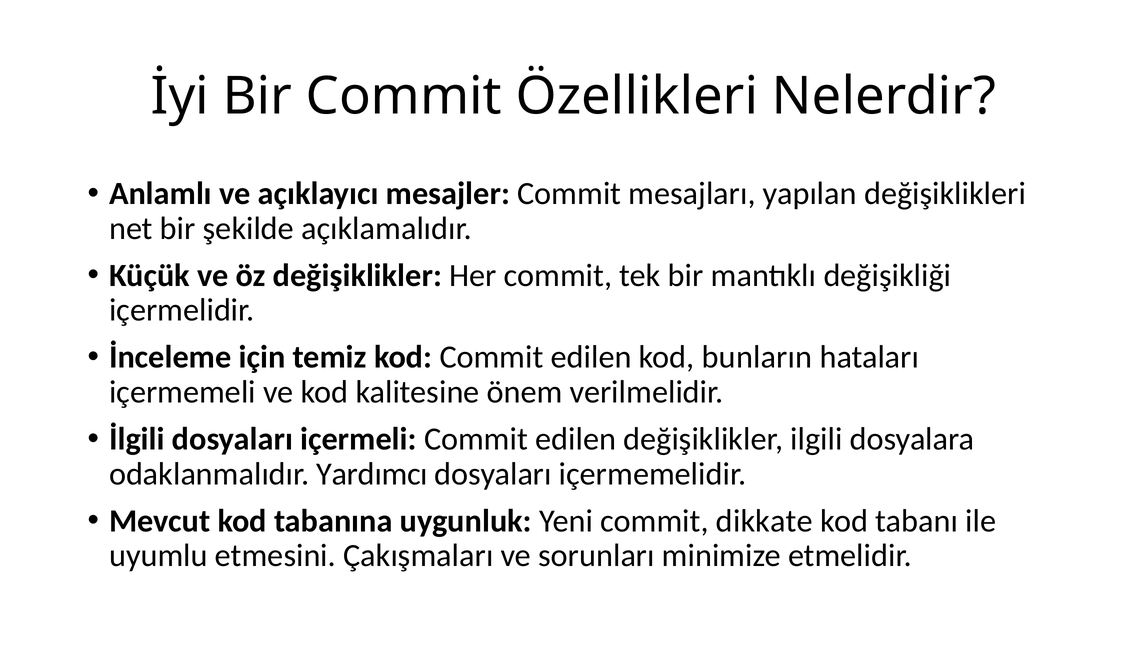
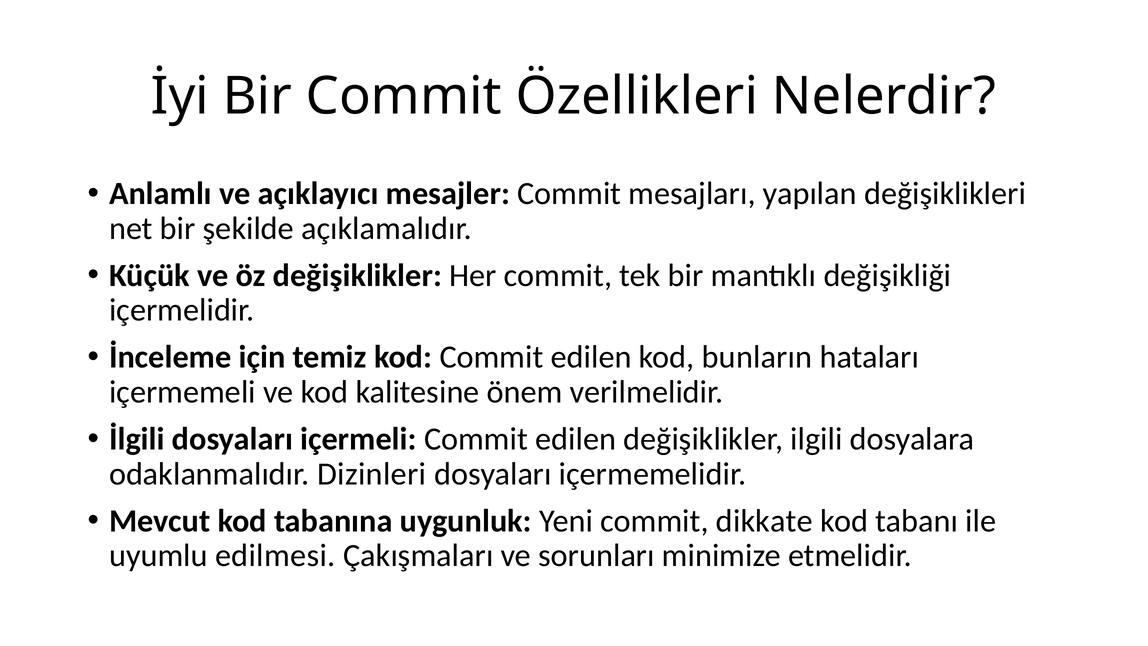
Yardımcı: Yardımcı -> Dizinleri
etmesini: etmesini -> edilmesi
